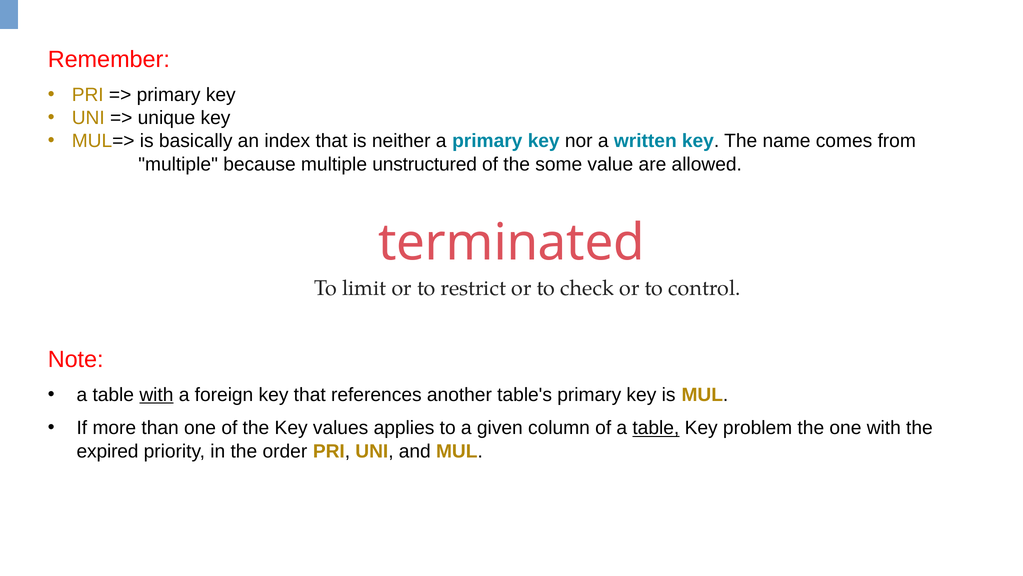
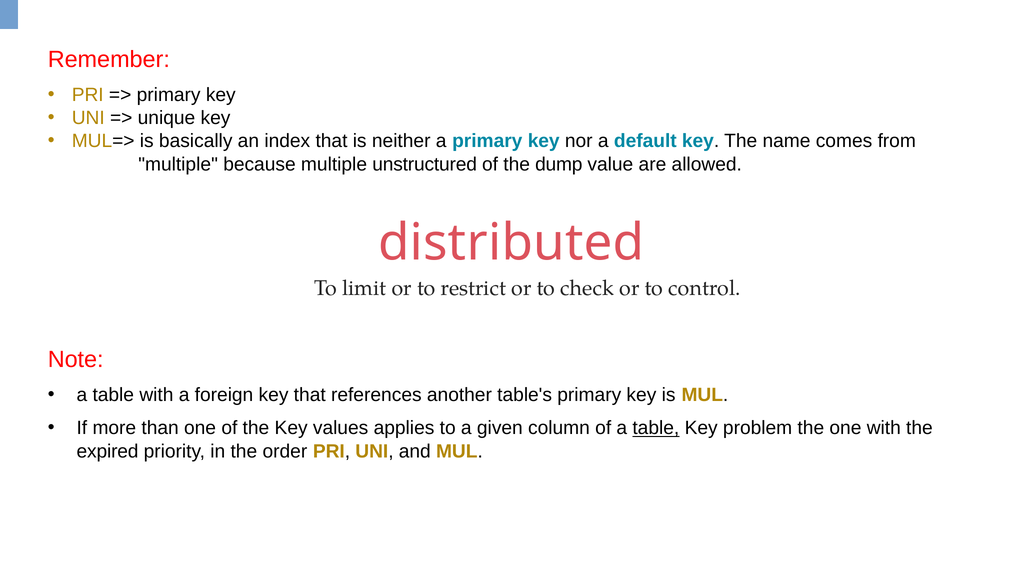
written: written -> default
some: some -> dump
terminated: terminated -> distributed
with at (156, 395) underline: present -> none
